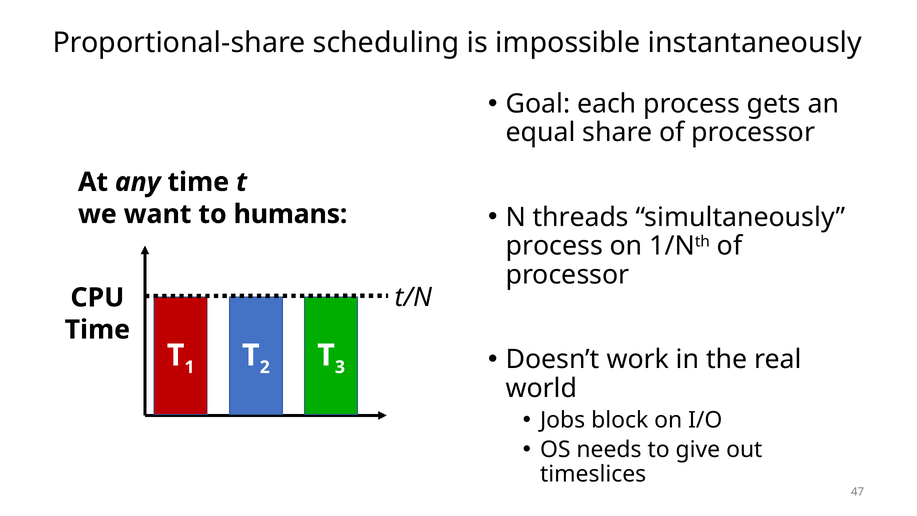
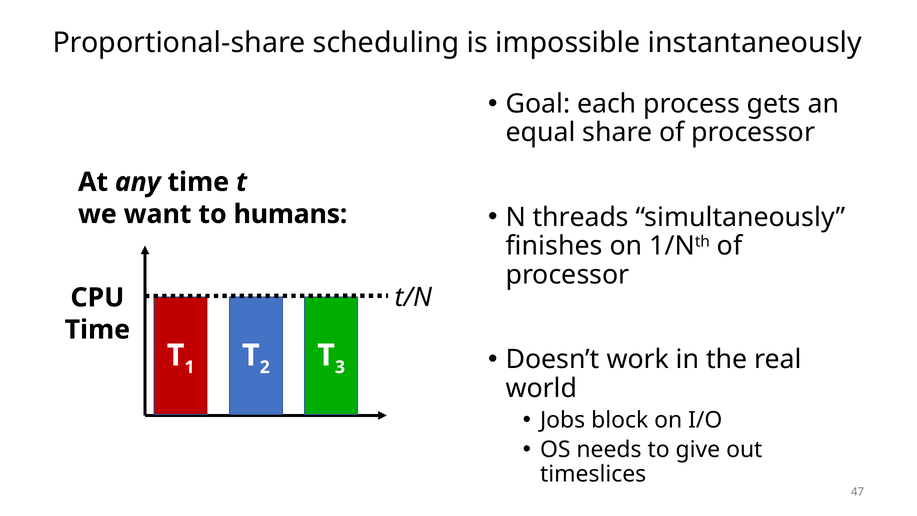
process at (554, 246): process -> finishes
